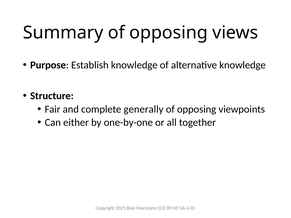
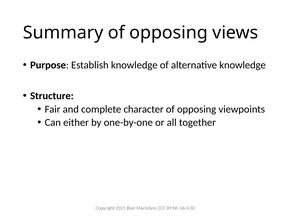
generally: generally -> character
